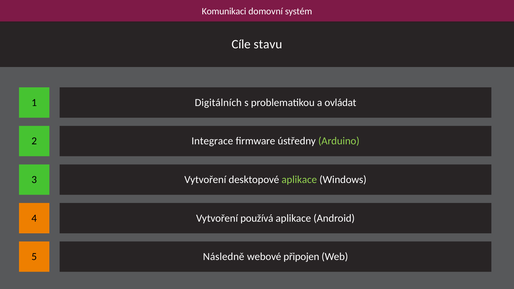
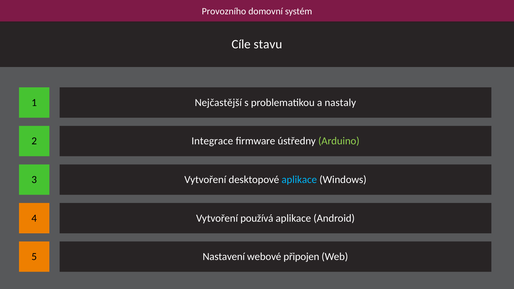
Komunikaci: Komunikaci -> Provozního
Digitálních: Digitálních -> Nejčastější
ovládat: ovládat -> nastaly
aplikace at (299, 180) colour: light green -> light blue
Následně: Následně -> Nastavení
